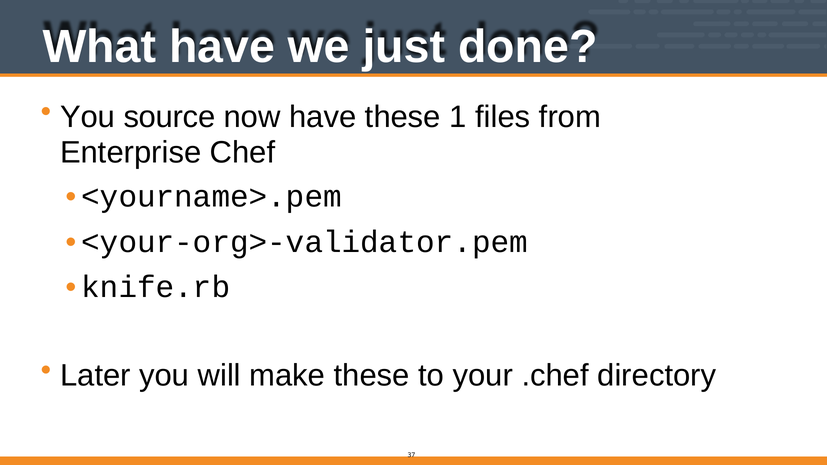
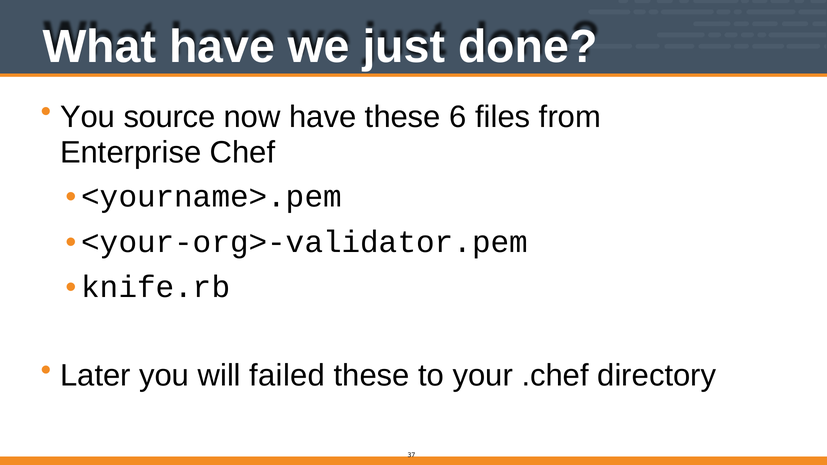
1: 1 -> 6
make: make -> failed
